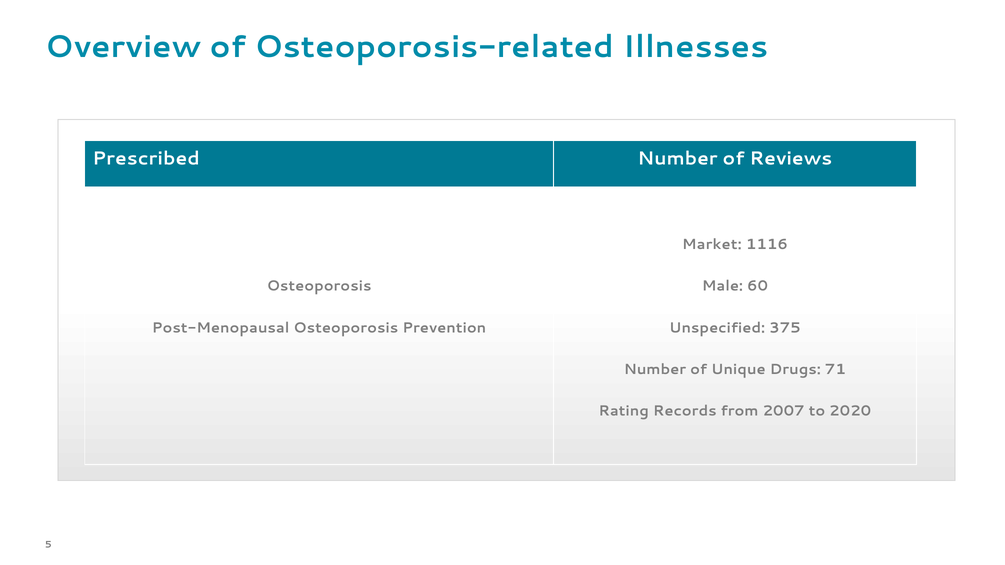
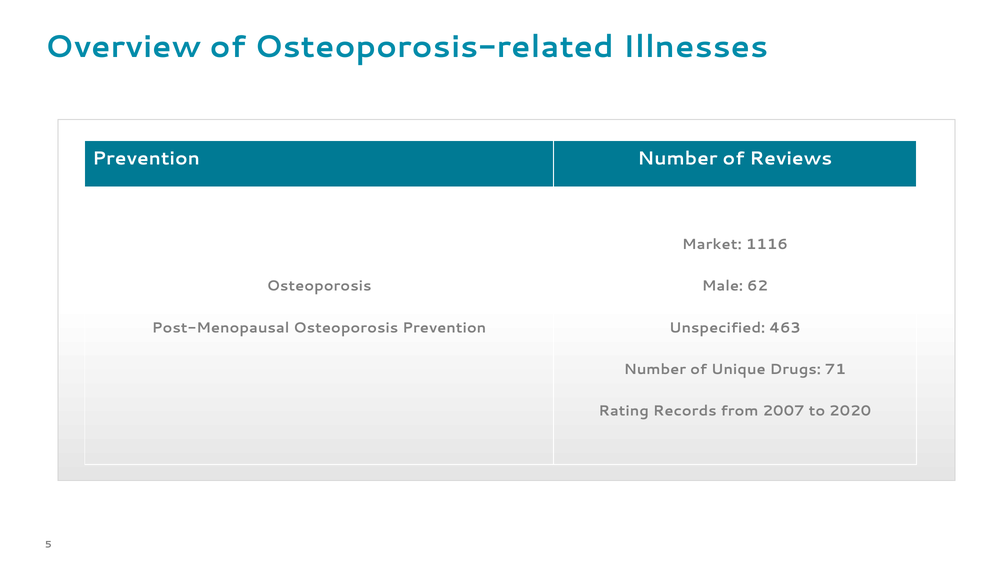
Prescribed at (146, 159): Prescribed -> Prevention
60: 60 -> 62
375: 375 -> 463
